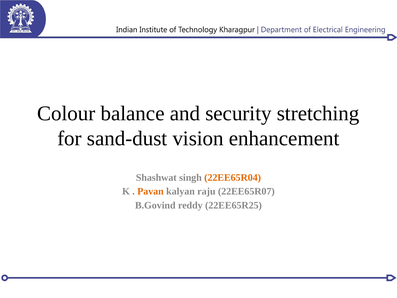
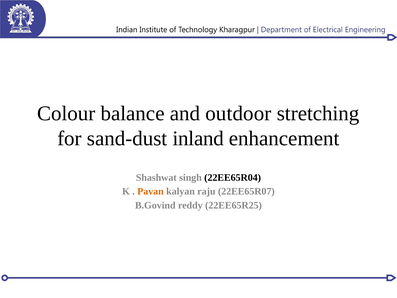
security: security -> outdoor
vision: vision -> inland
22EE65R04 colour: orange -> black
